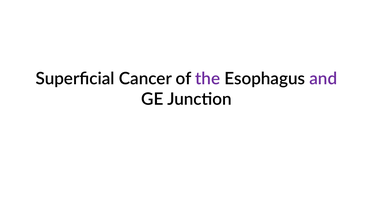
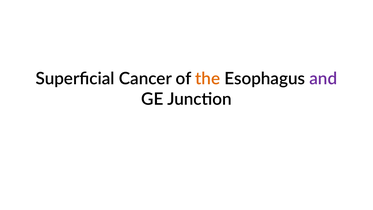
the colour: purple -> orange
